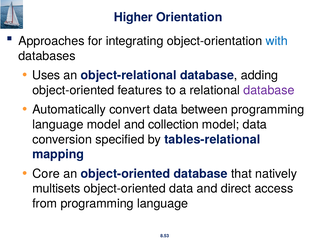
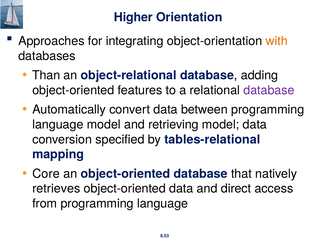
with colour: blue -> orange
Uses: Uses -> Than
collection: collection -> retrieving
multisets: multisets -> retrieves
